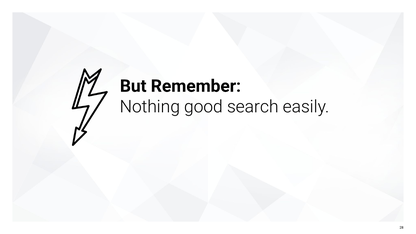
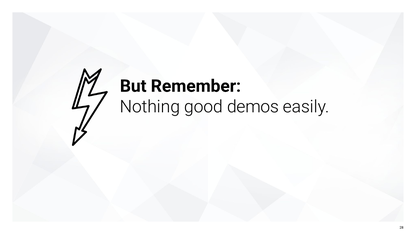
search: search -> demos
